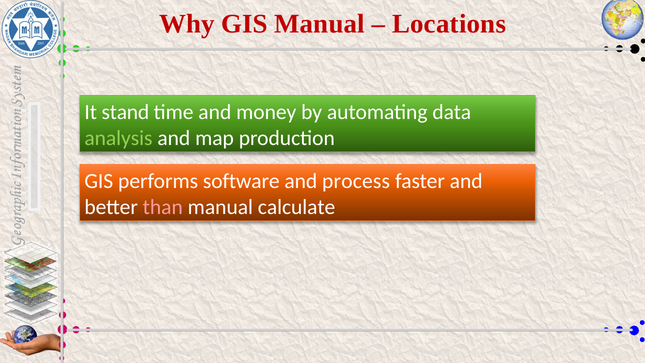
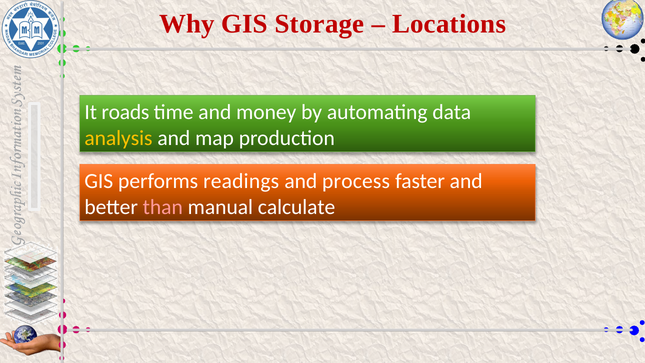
GIS Manual: Manual -> Storage
stand: stand -> roads
analysis colour: light green -> yellow
software: software -> readings
